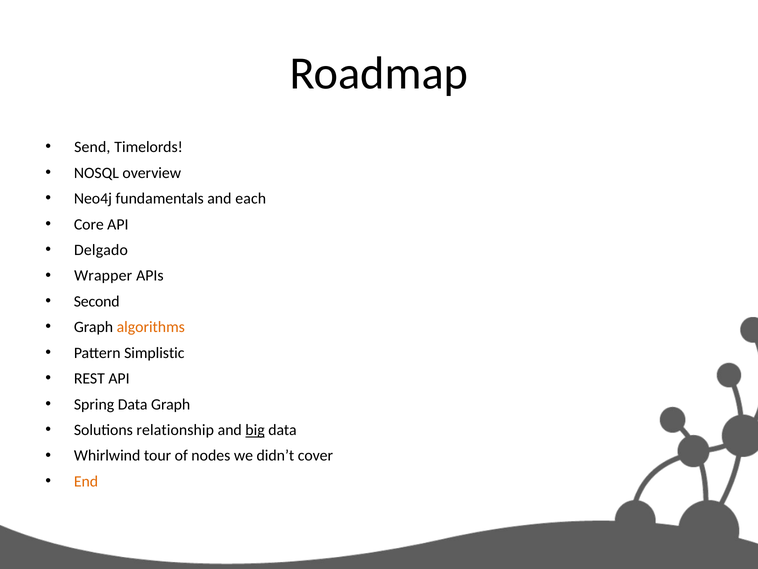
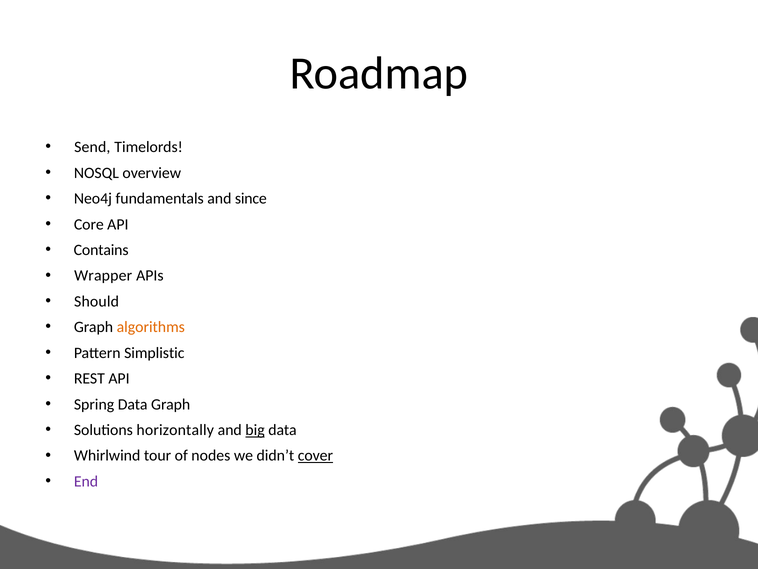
each: each -> since
Delgado: Delgado -> Contains
Second: Second -> Should
relationship: relationship -> horizontally
cover underline: none -> present
End colour: orange -> purple
